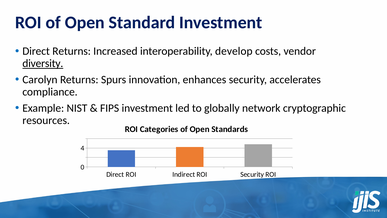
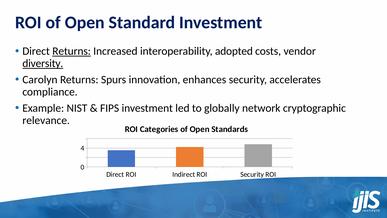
Returns at (72, 51) underline: none -> present
develop: develop -> adopted
resources: resources -> relevance
